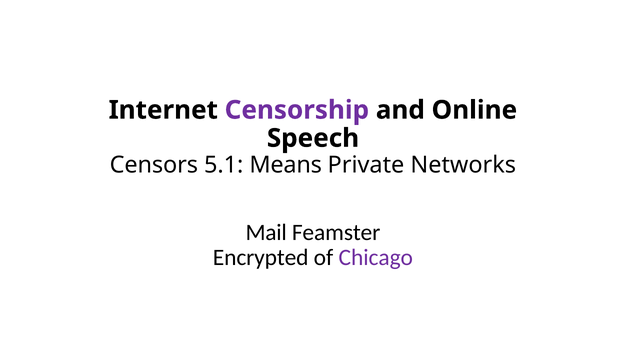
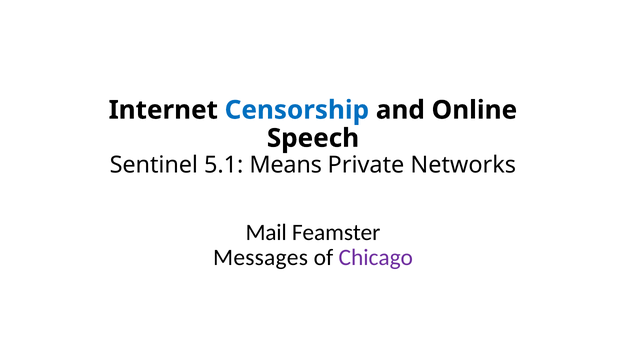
Censorship colour: purple -> blue
Censors: Censors -> Sentinel
Encrypted: Encrypted -> Messages
